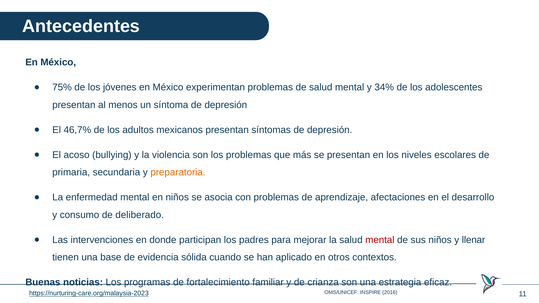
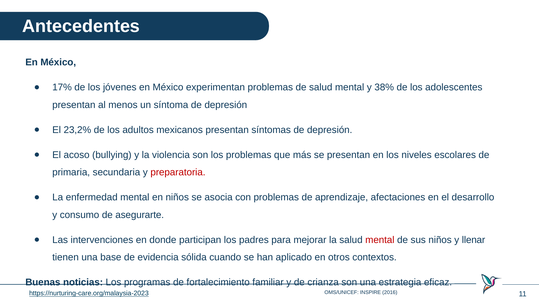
75%: 75% -> 17%
34%: 34% -> 38%
46,7%: 46,7% -> 23,2%
preparatoria colour: orange -> red
deliberado: deliberado -> asegurarte
